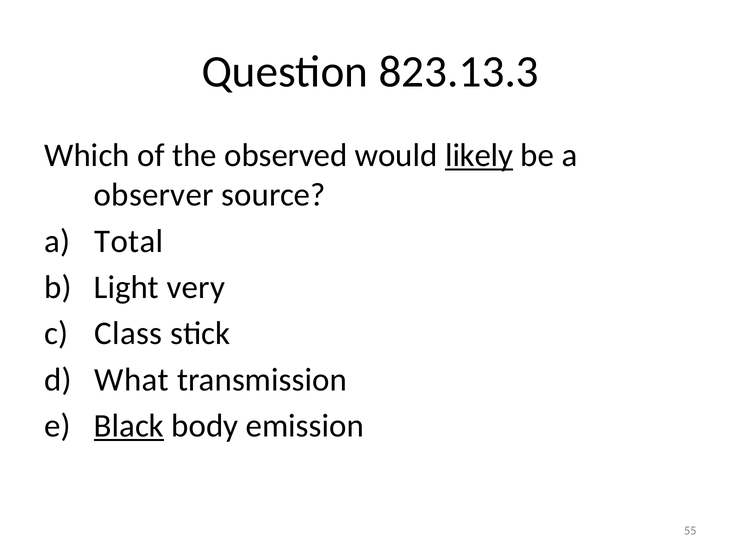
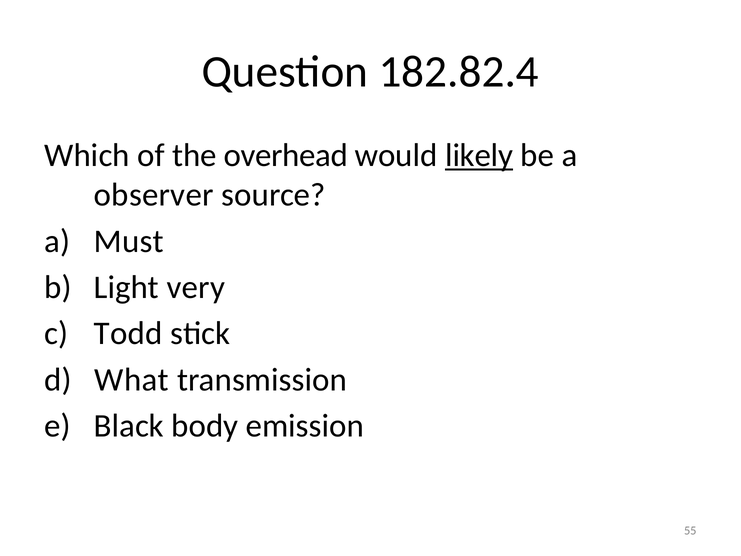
823.13.3: 823.13.3 -> 182.82.4
observed: observed -> overhead
Total: Total -> Must
Class: Class -> Todd
Black underline: present -> none
